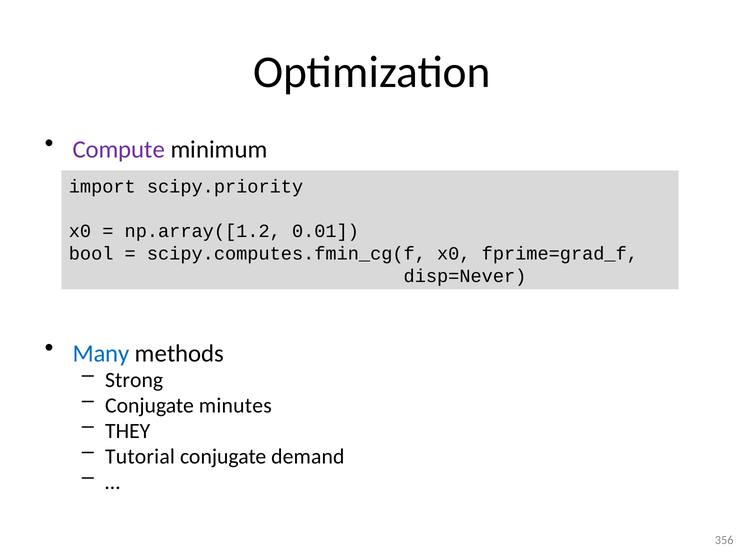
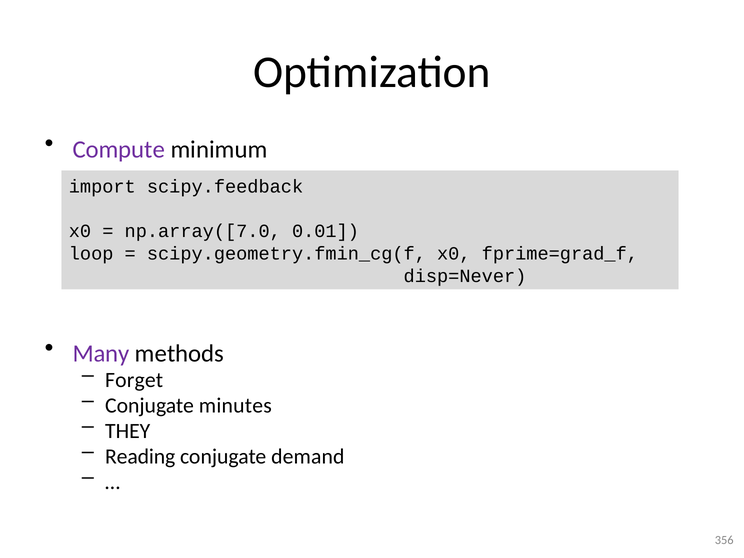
scipy.priority: scipy.priority -> scipy.feedback
np.array([1.2: np.array([1.2 -> np.array([7.0
bool: bool -> loop
scipy.computes.fmin_cg(f: scipy.computes.fmin_cg(f -> scipy.geometry.fmin_cg(f
Many colour: blue -> purple
Strong: Strong -> Forget
Tutorial: Tutorial -> Reading
